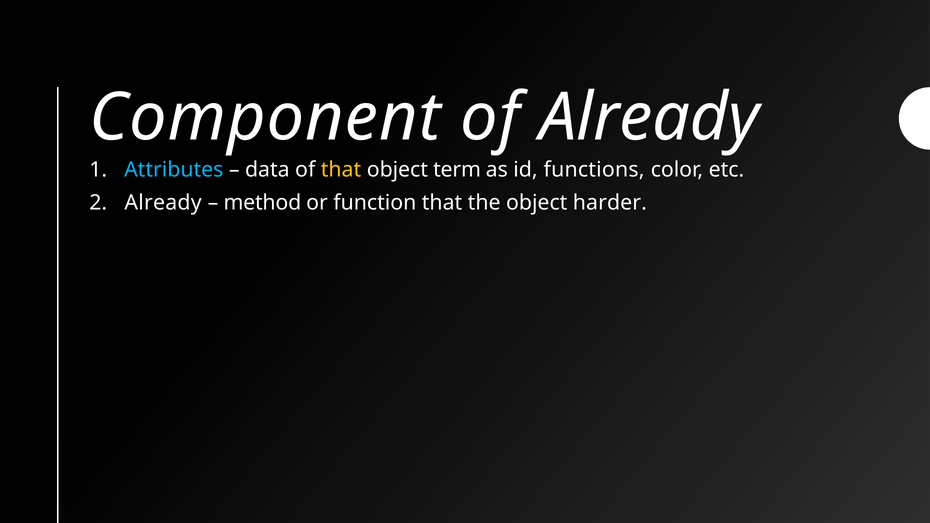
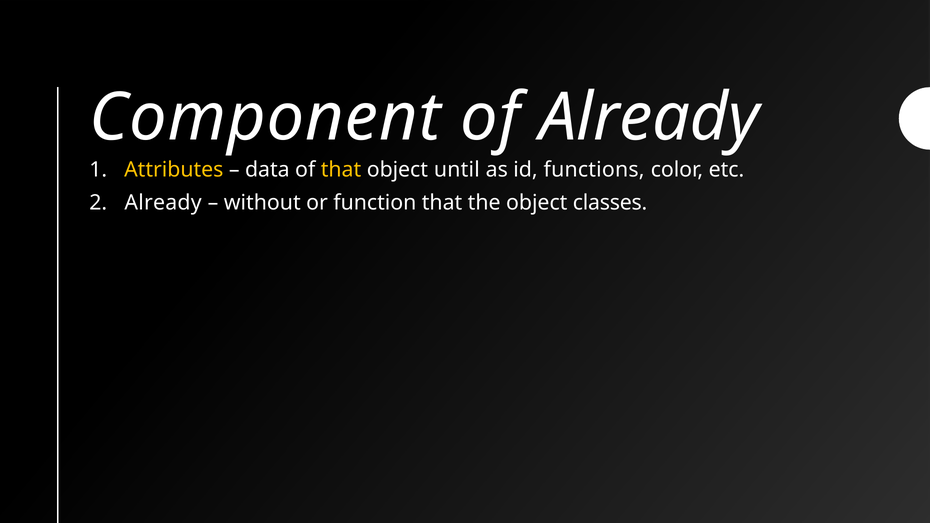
Attributes colour: light blue -> yellow
term: term -> until
method: method -> without
harder: harder -> classes
